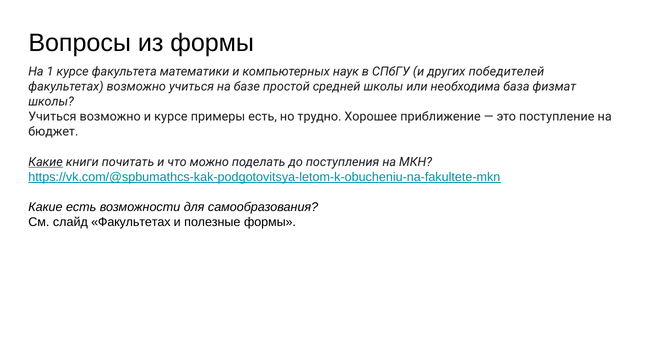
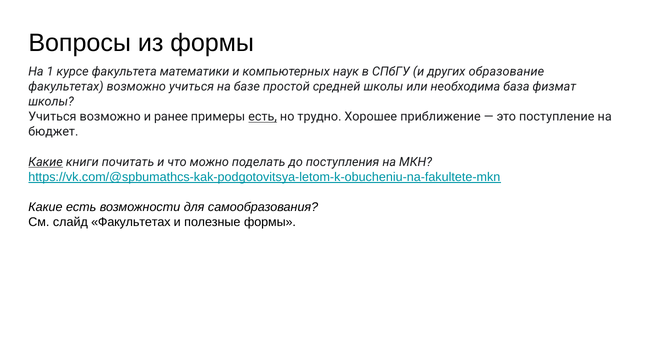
победителей: победителей -> образование
и курсе: курсе -> ранее
есть at (263, 117) underline: none -> present
